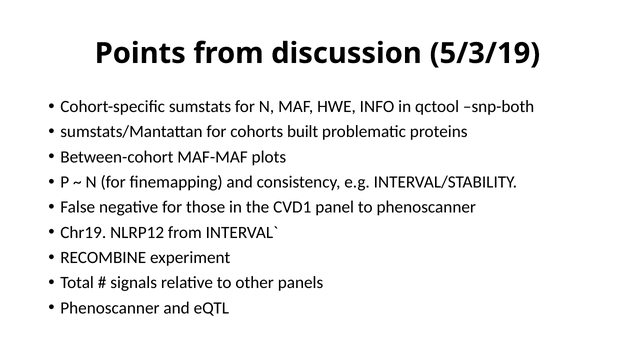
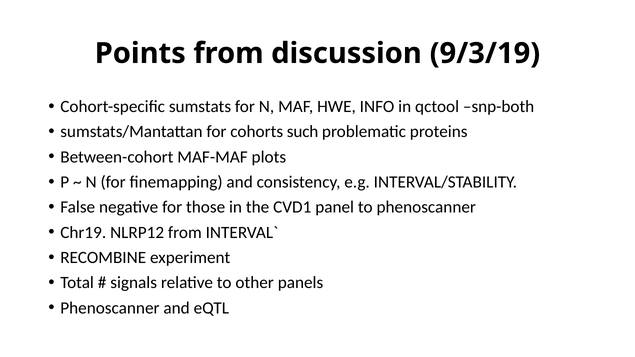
5/3/19: 5/3/19 -> 9/3/19
built: built -> such
